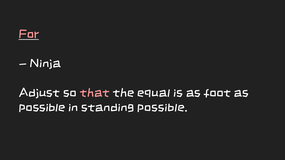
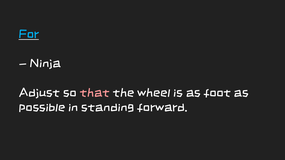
For colour: pink -> light blue
equal: equal -> wheel
standing possible: possible -> forward
